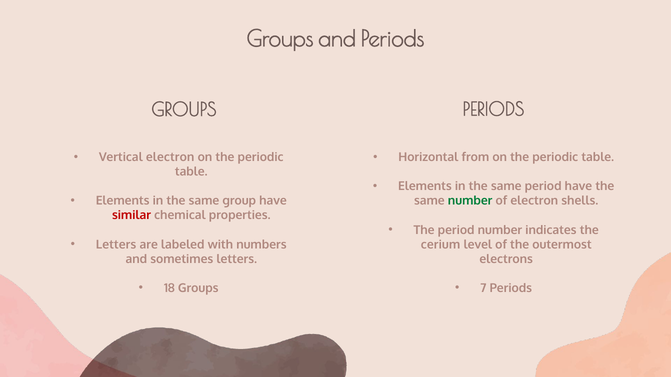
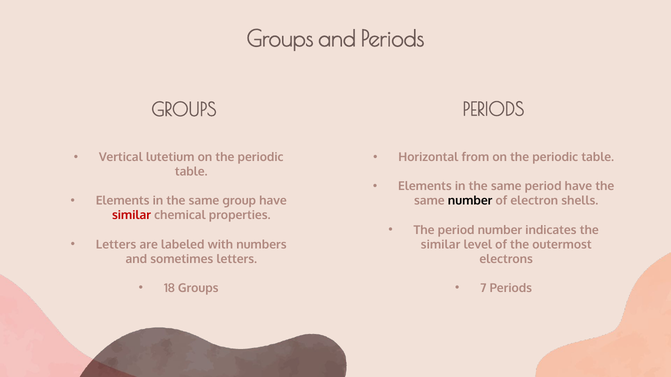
Vertical electron: electron -> lutetium
number at (470, 201) colour: green -> black
cerium at (441, 245): cerium -> similar
